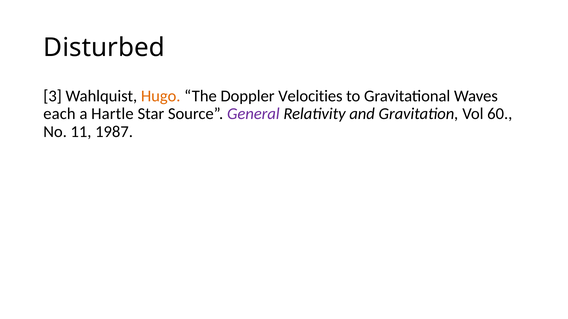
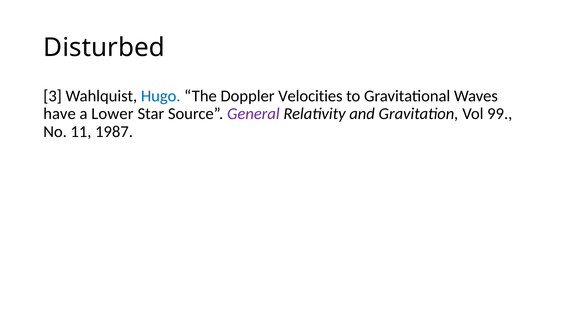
Hugo colour: orange -> blue
each: each -> have
Hartle: Hartle -> Lower
60: 60 -> 99
